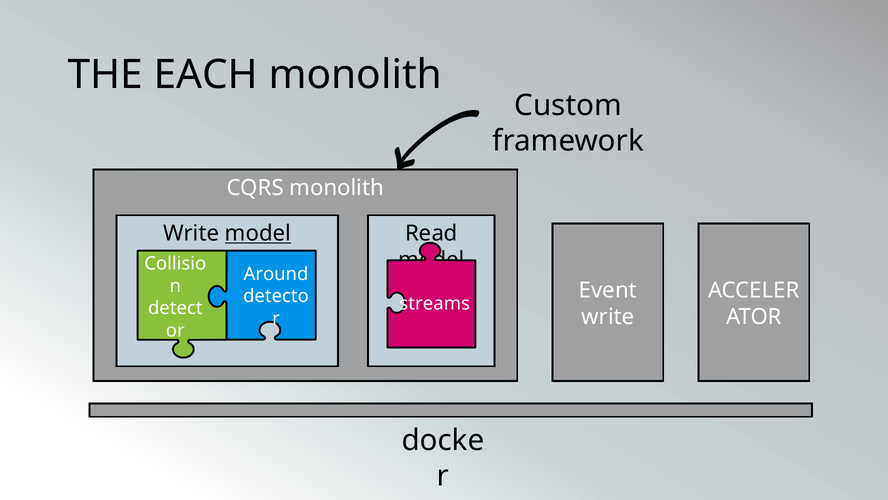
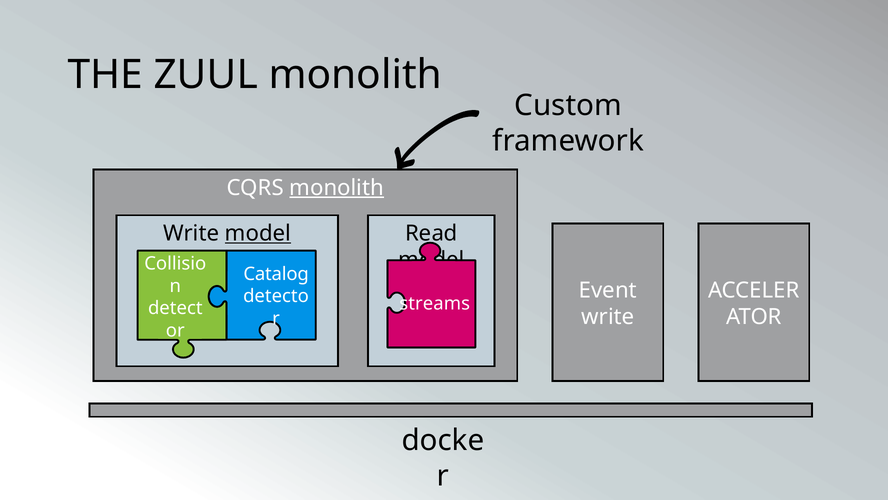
EACH: EACH -> ZUUL
monolith at (337, 188) underline: none -> present
Around: Around -> Catalog
